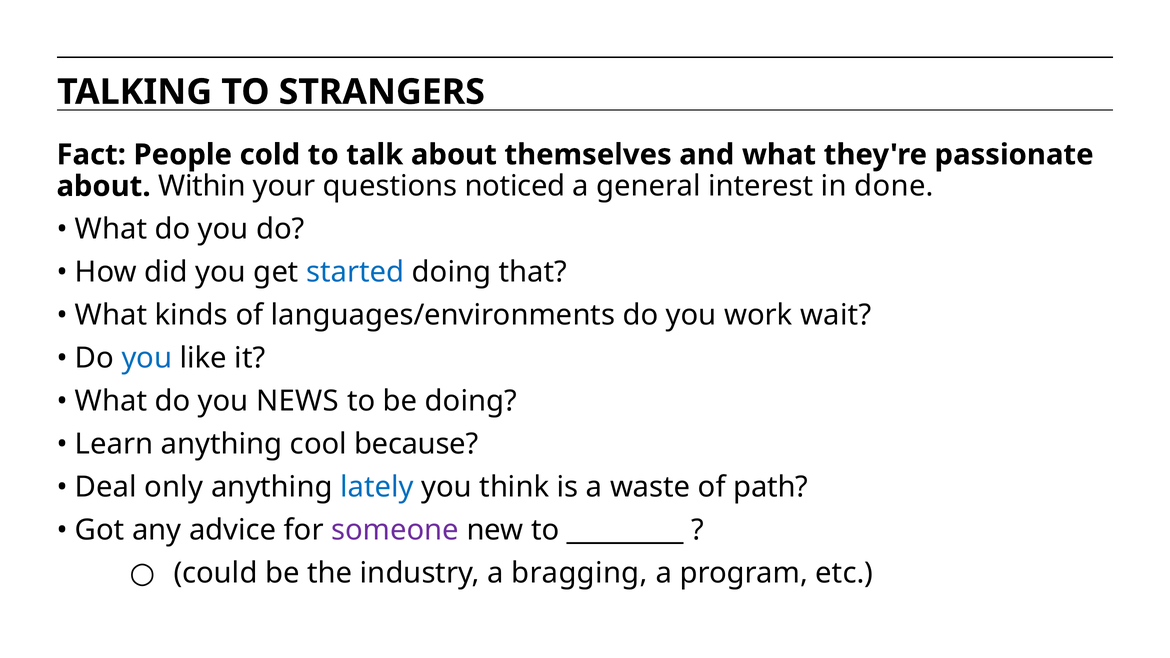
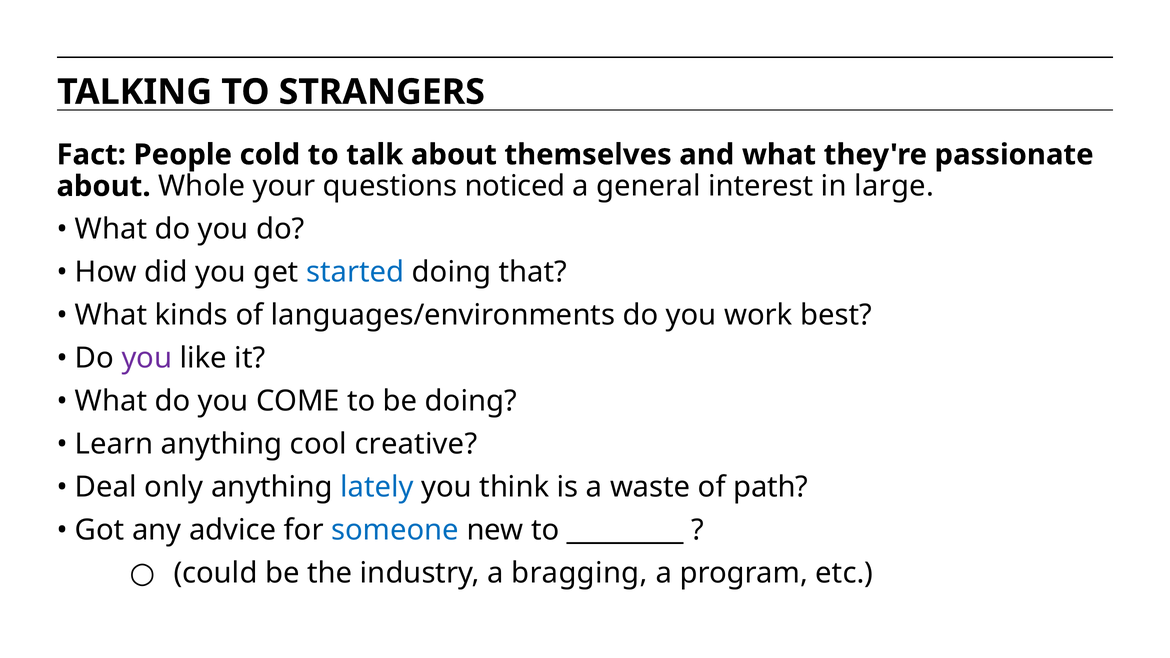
Within: Within -> Whole
done: done -> large
wait: wait -> best
you at (147, 358) colour: blue -> purple
NEWS: NEWS -> COME
because: because -> creative
someone colour: purple -> blue
